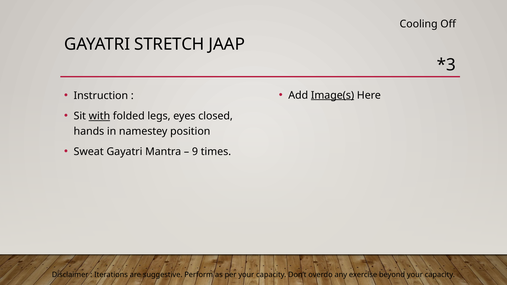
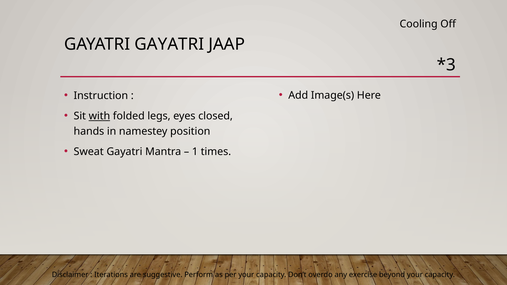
GAYATRI STRETCH: STRETCH -> GAYATRI
Image(s underline: present -> none
9: 9 -> 1
